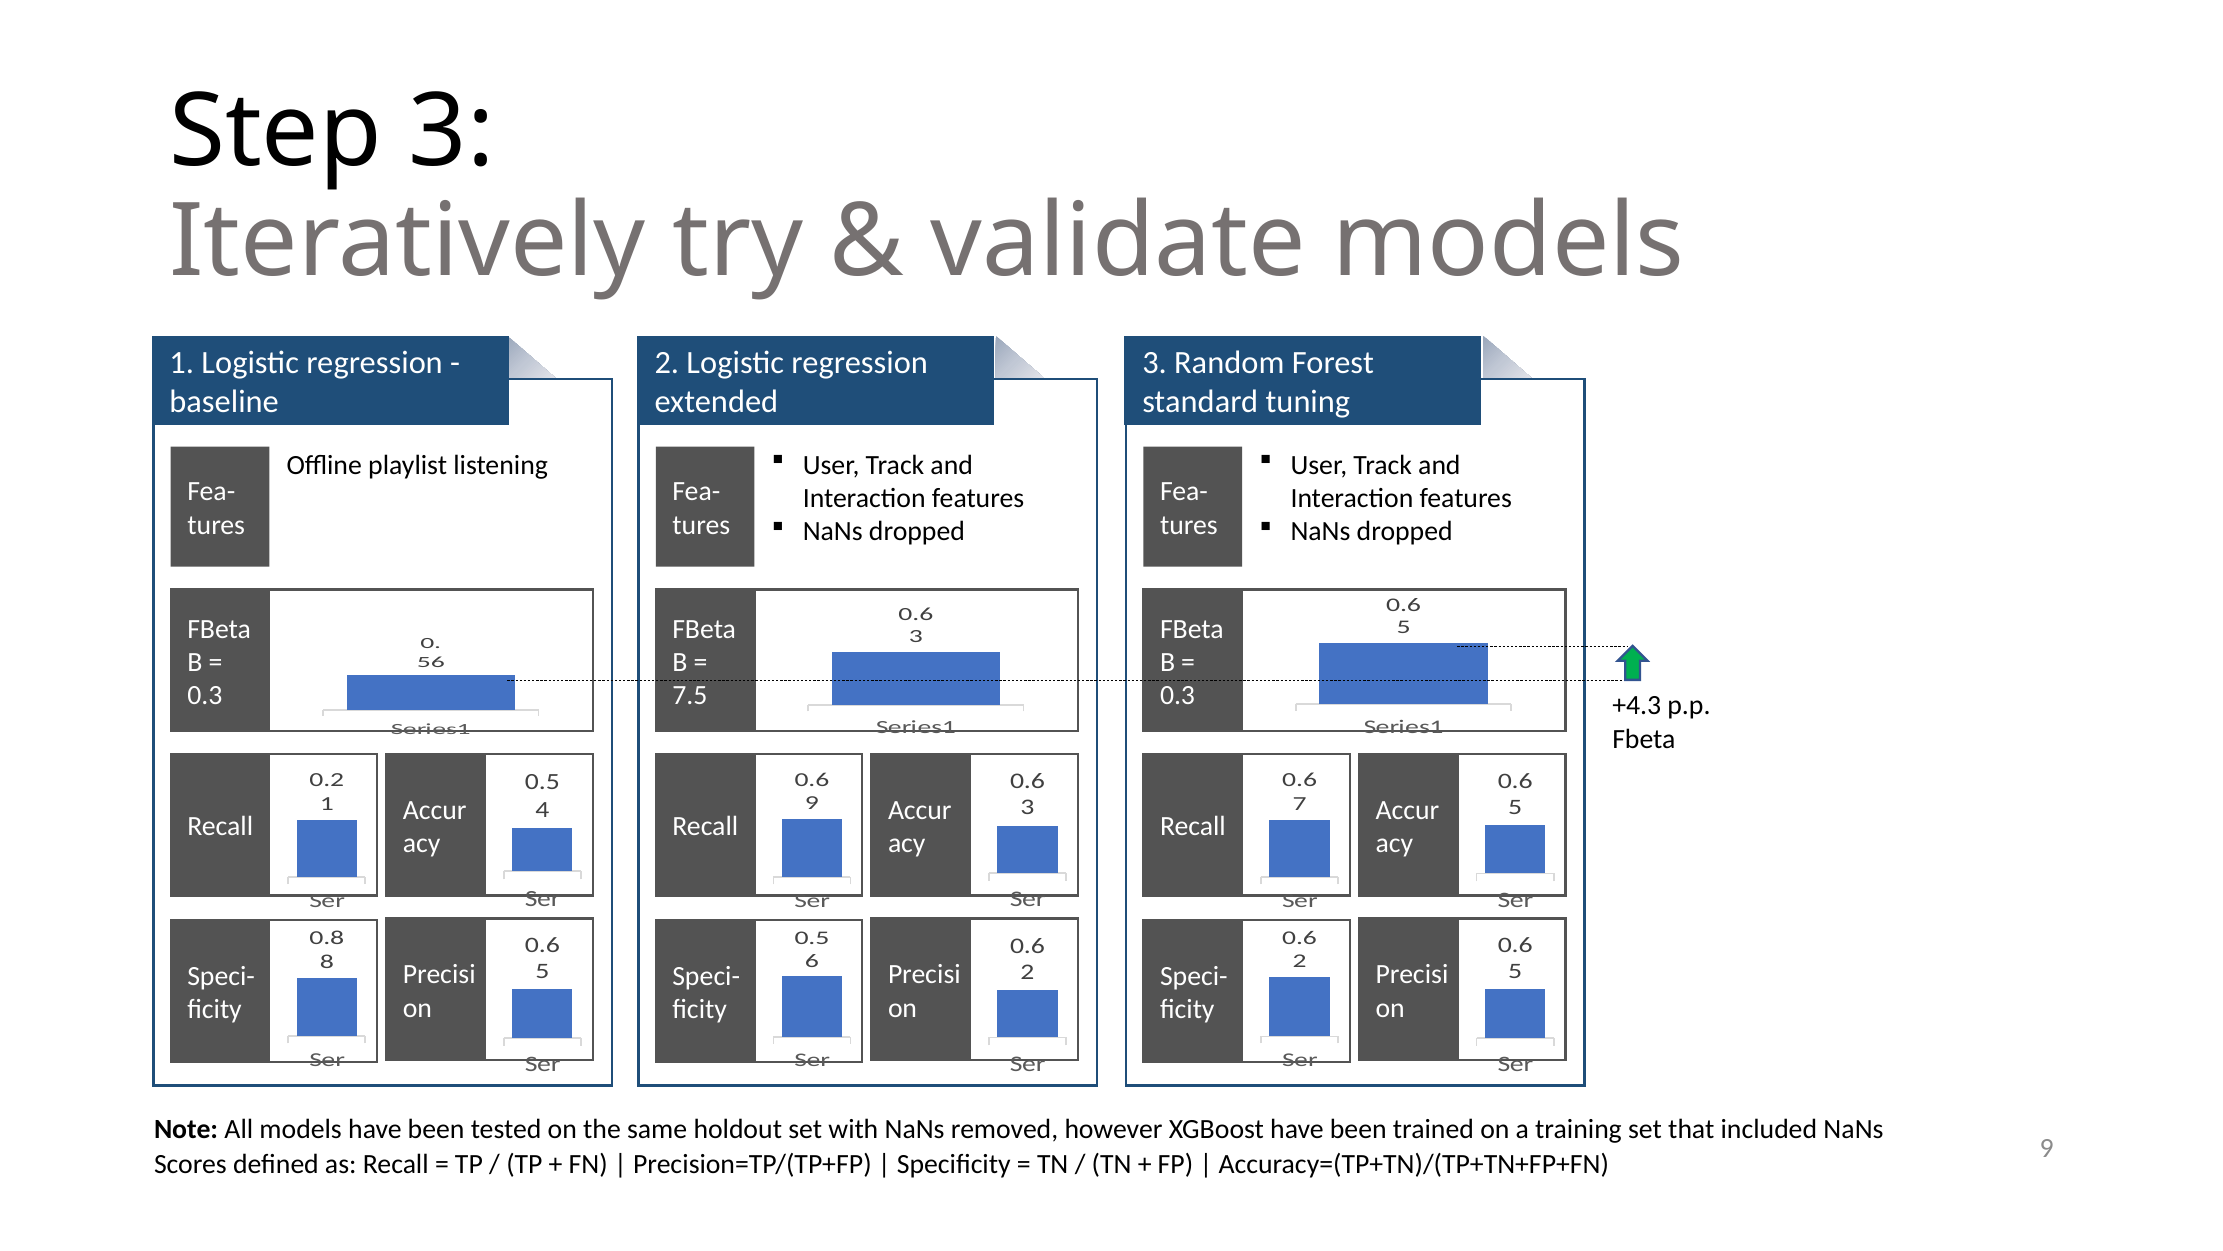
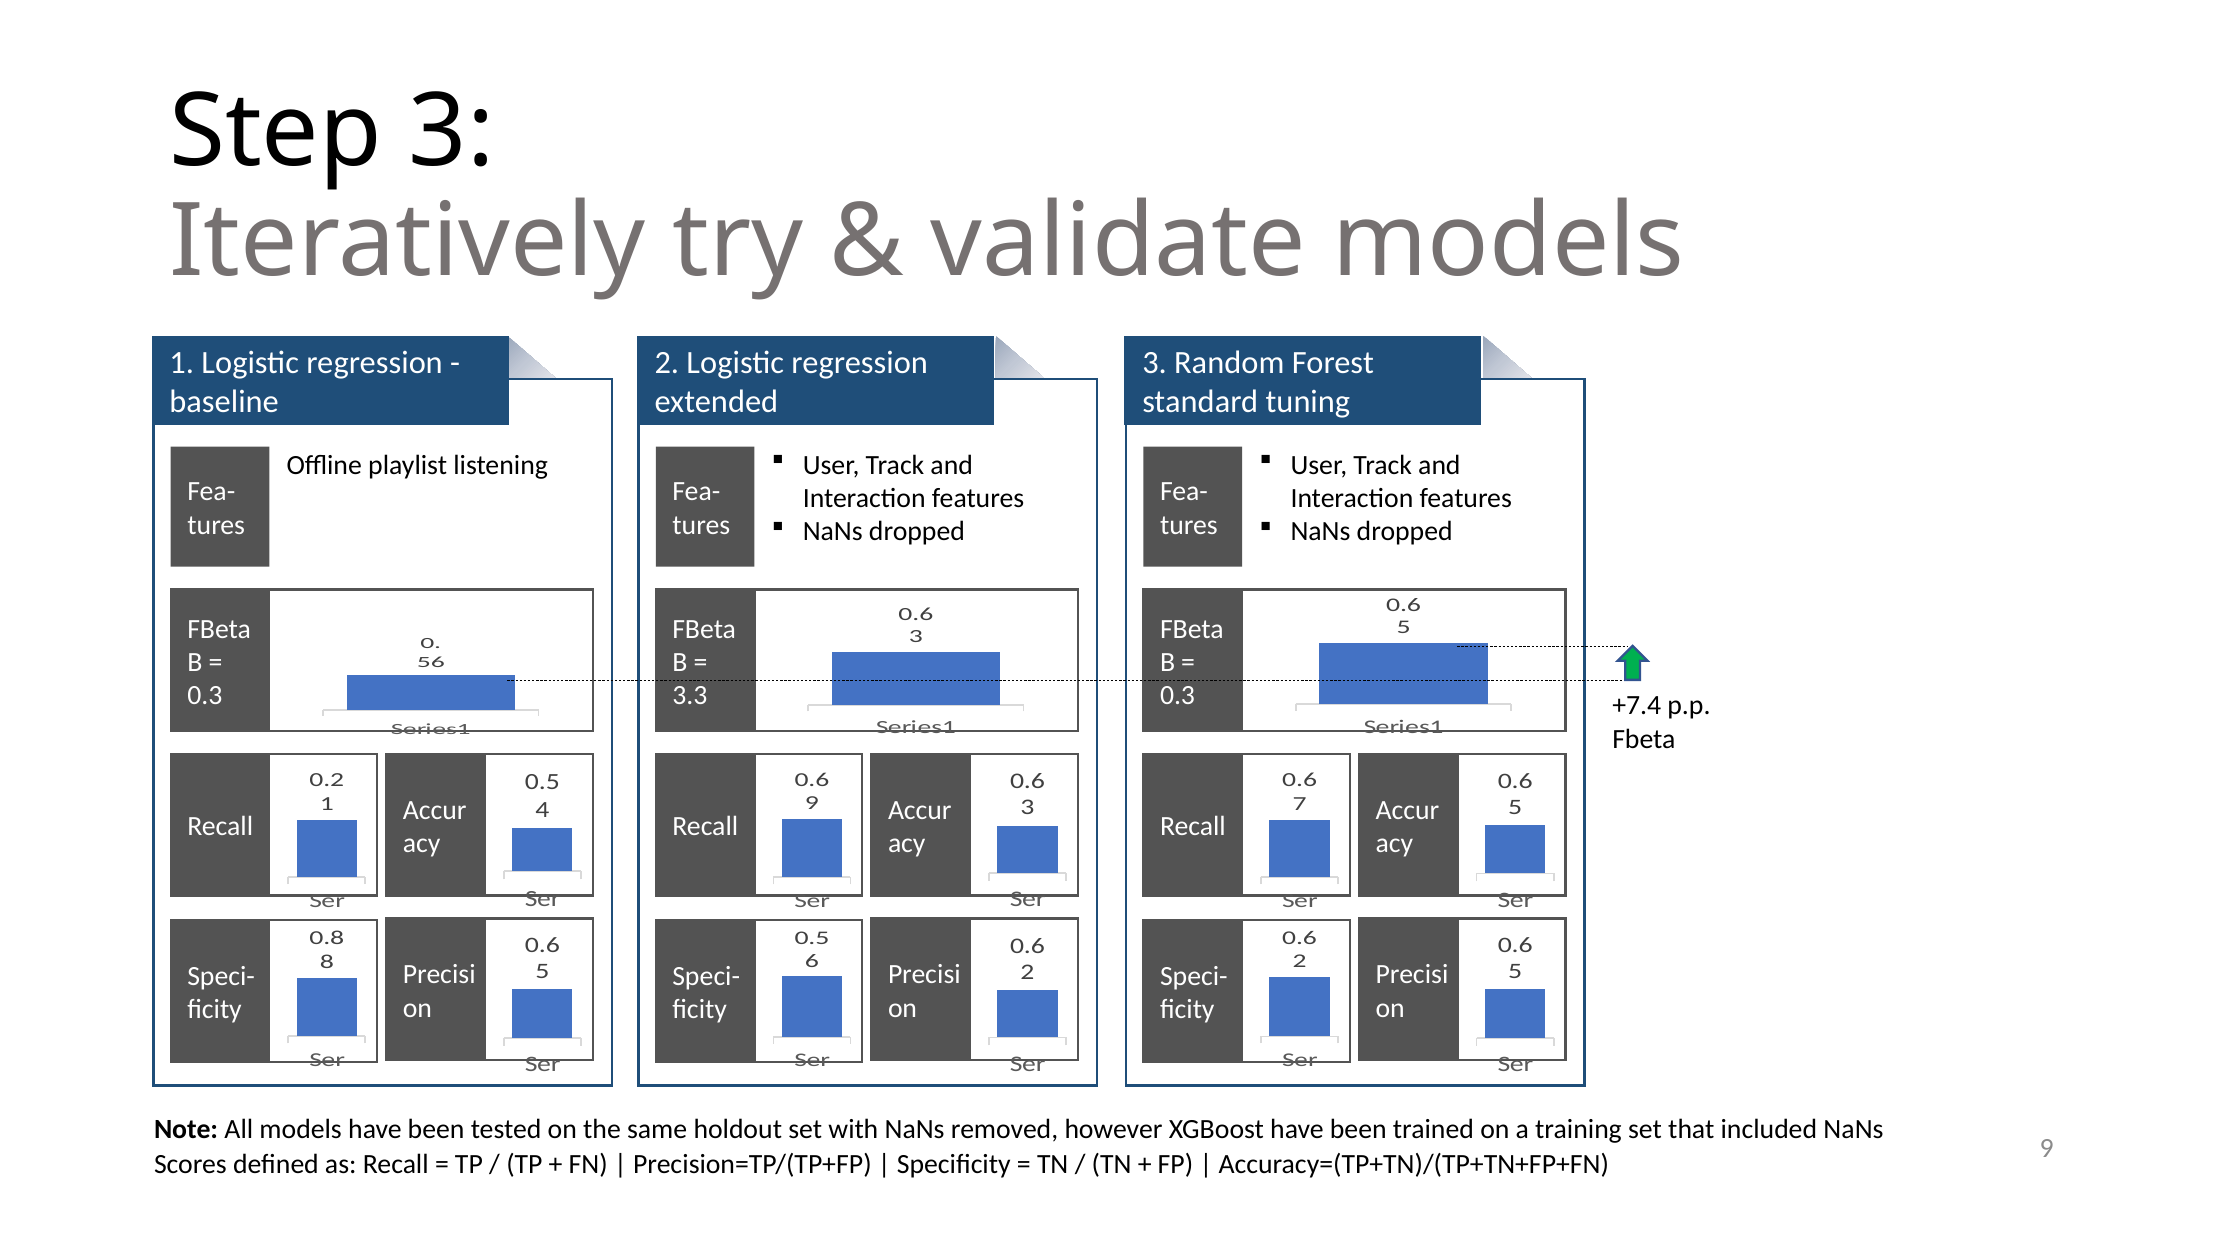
7.5: 7.5 -> 3.3
+4.3: +4.3 -> +7.4
